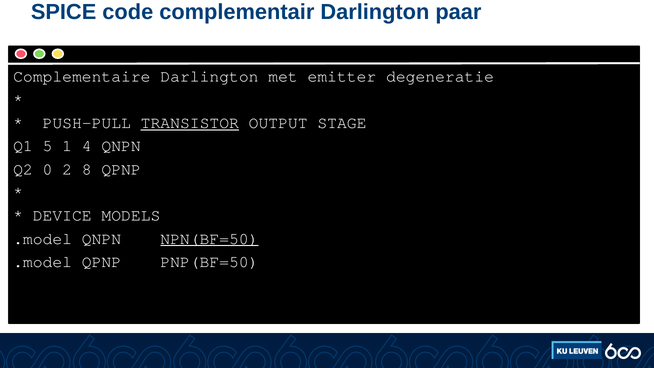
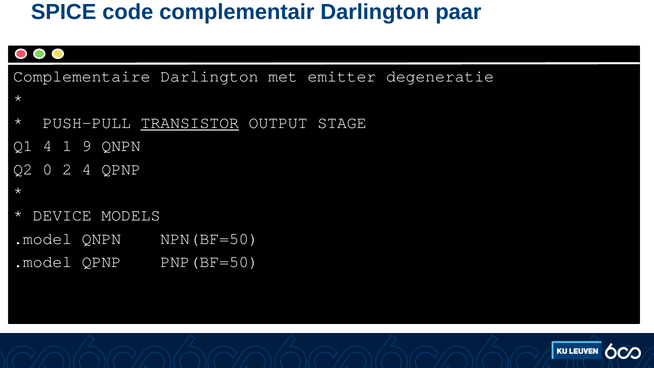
Q1 5: 5 -> 4
4: 4 -> 9
2 8: 8 -> 4
NPN(BF=50 underline: present -> none
